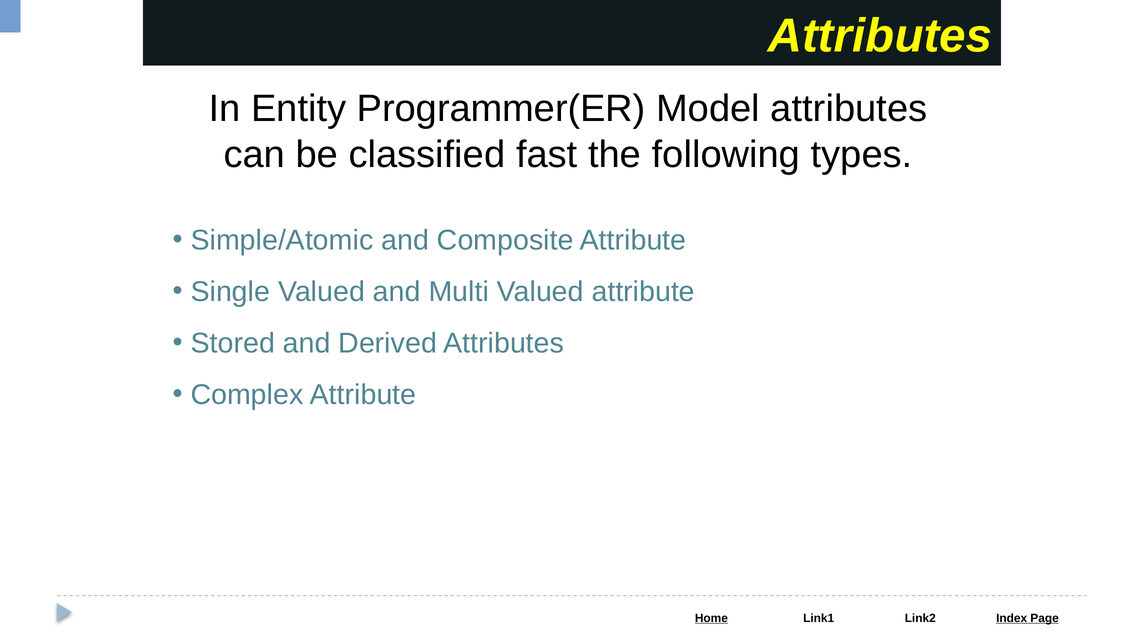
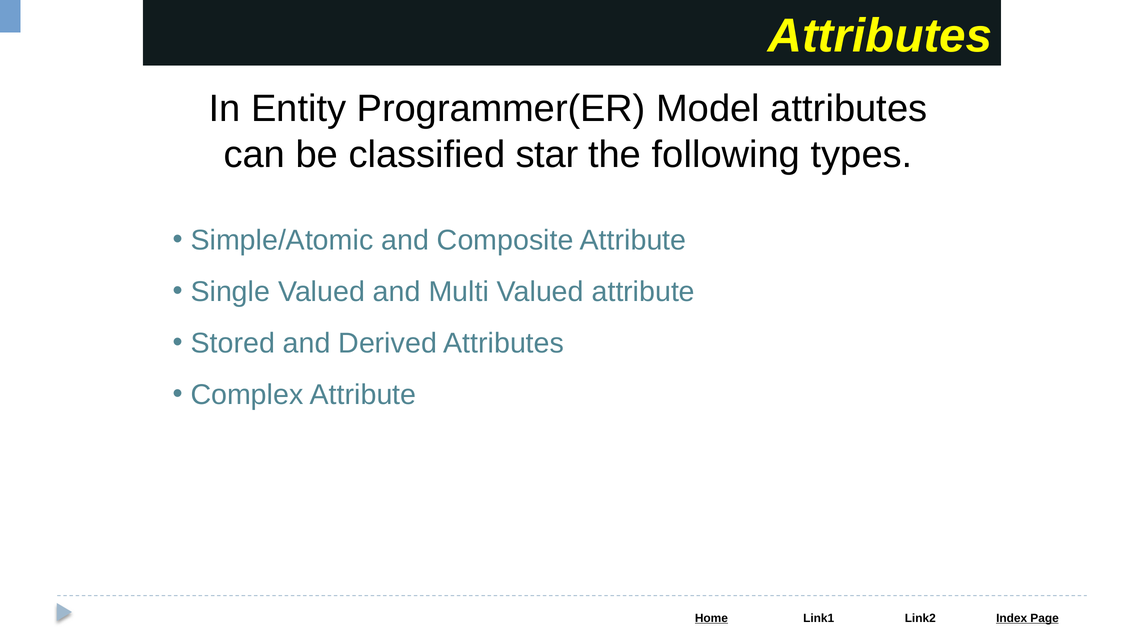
fast: fast -> star
